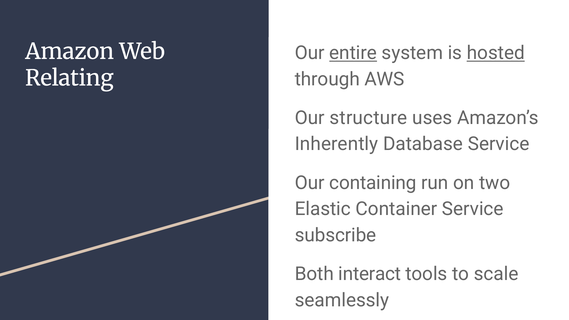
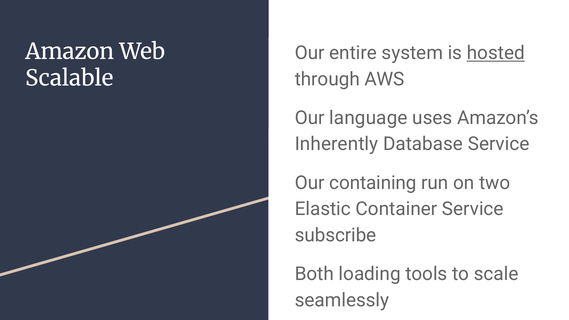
entire underline: present -> none
Relating: Relating -> Scalable
structure: structure -> language
interact: interact -> loading
